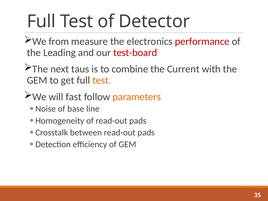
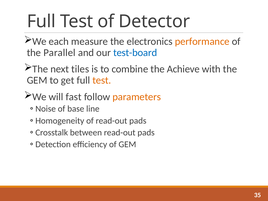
from: from -> each
performance colour: red -> orange
Leading: Leading -> Parallel
test-board colour: red -> blue
taus: taus -> tiles
Current: Current -> Achieve
